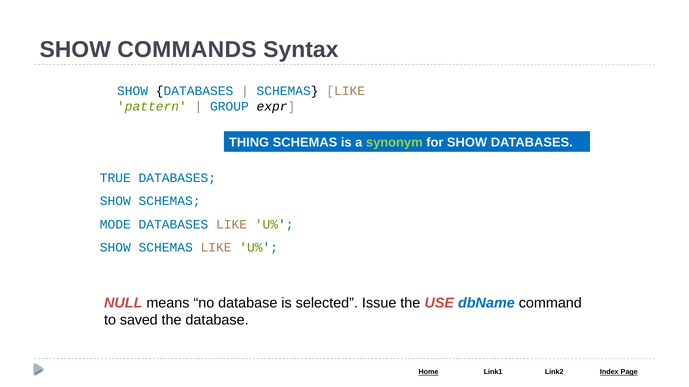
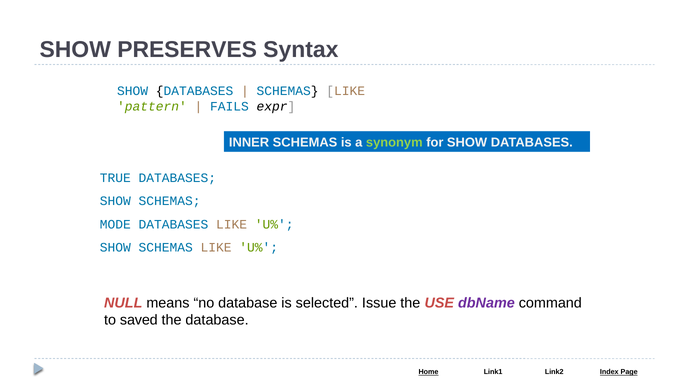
COMMANDS: COMMANDS -> PRESERVES
GROUP: GROUP -> FAILS
THING: THING -> INNER
dbName colour: blue -> purple
